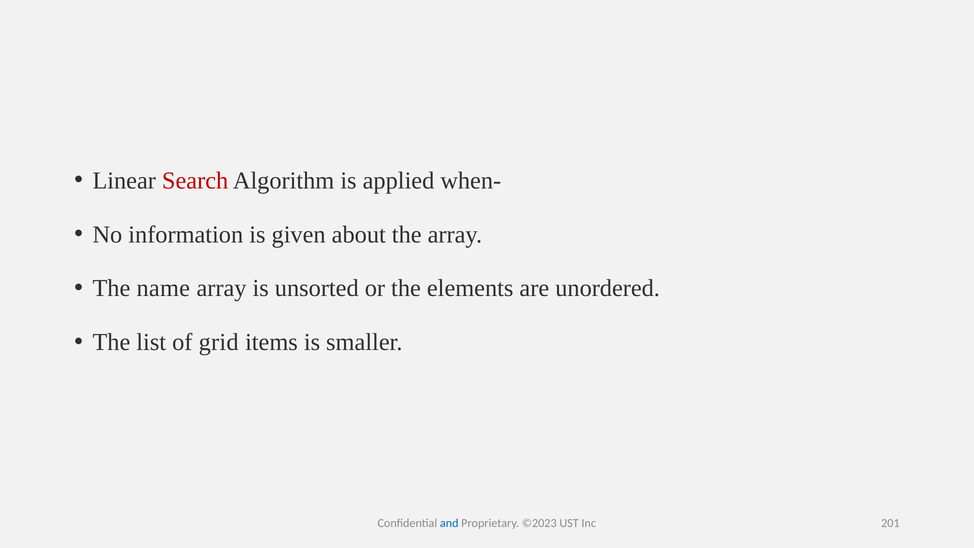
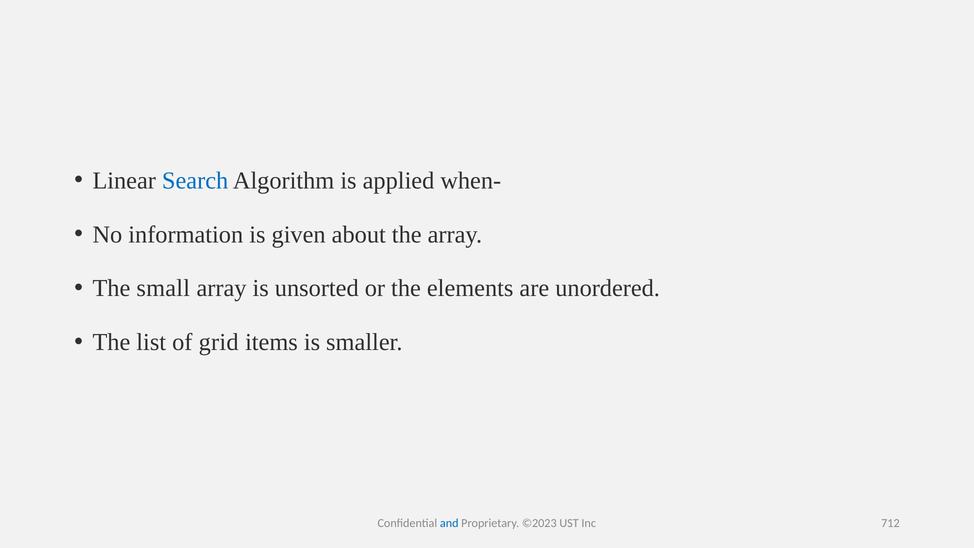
Search colour: red -> blue
name: name -> small
201: 201 -> 712
